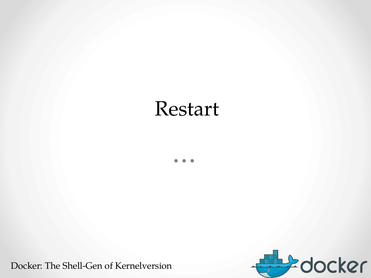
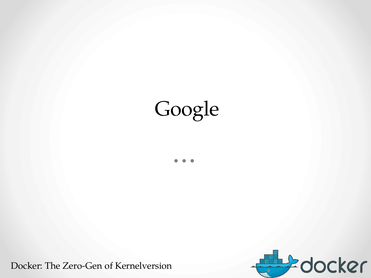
Restart: Restart -> Google
Shell-Gen: Shell-Gen -> Zero-Gen
